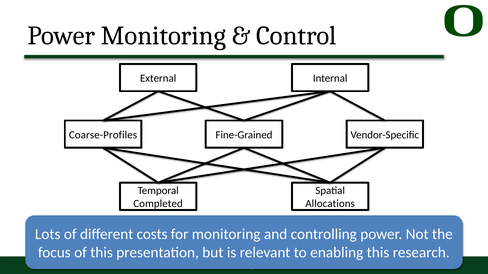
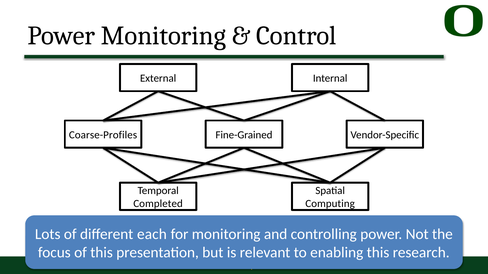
Allocations: Allocations -> Computing
costs: costs -> each
